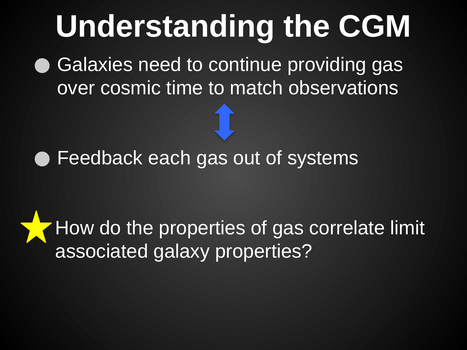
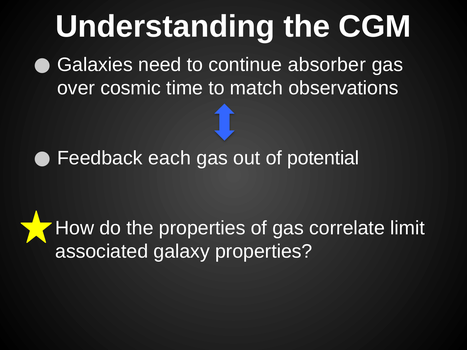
providing: providing -> absorber
systems: systems -> potential
